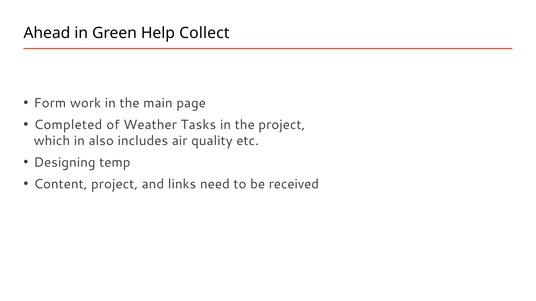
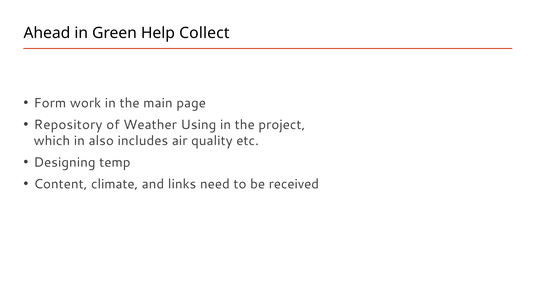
Completed: Completed -> Repository
Tasks: Tasks -> Using
Content project: project -> climate
